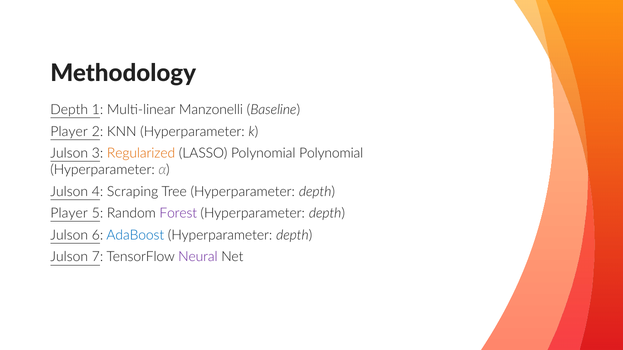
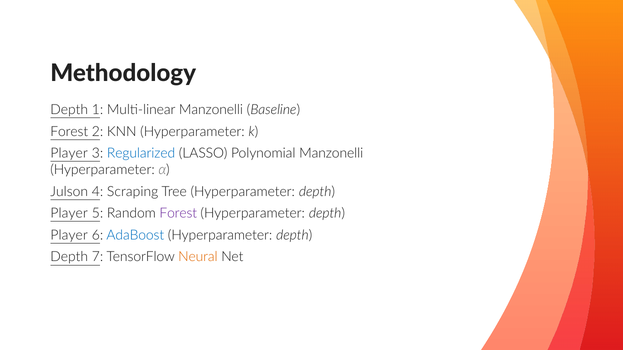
Player at (69, 132): Player -> Forest
Julson at (69, 153): Julson -> Player
Regularized colour: orange -> blue
Polynomial Polynomial: Polynomial -> Manzonelli
Julson at (69, 235): Julson -> Player
Julson at (69, 257): Julson -> Depth
Neural colour: purple -> orange
